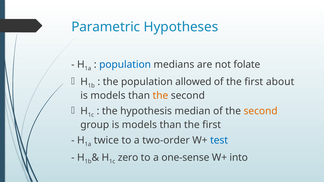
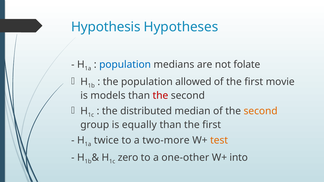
Parametric: Parametric -> Hypothesis
about: about -> movie
the at (160, 96) colour: orange -> red
hypothesis: hypothesis -> distributed
group is models: models -> equally
two-order: two-order -> two-more
test colour: blue -> orange
one-sense: one-sense -> one-other
